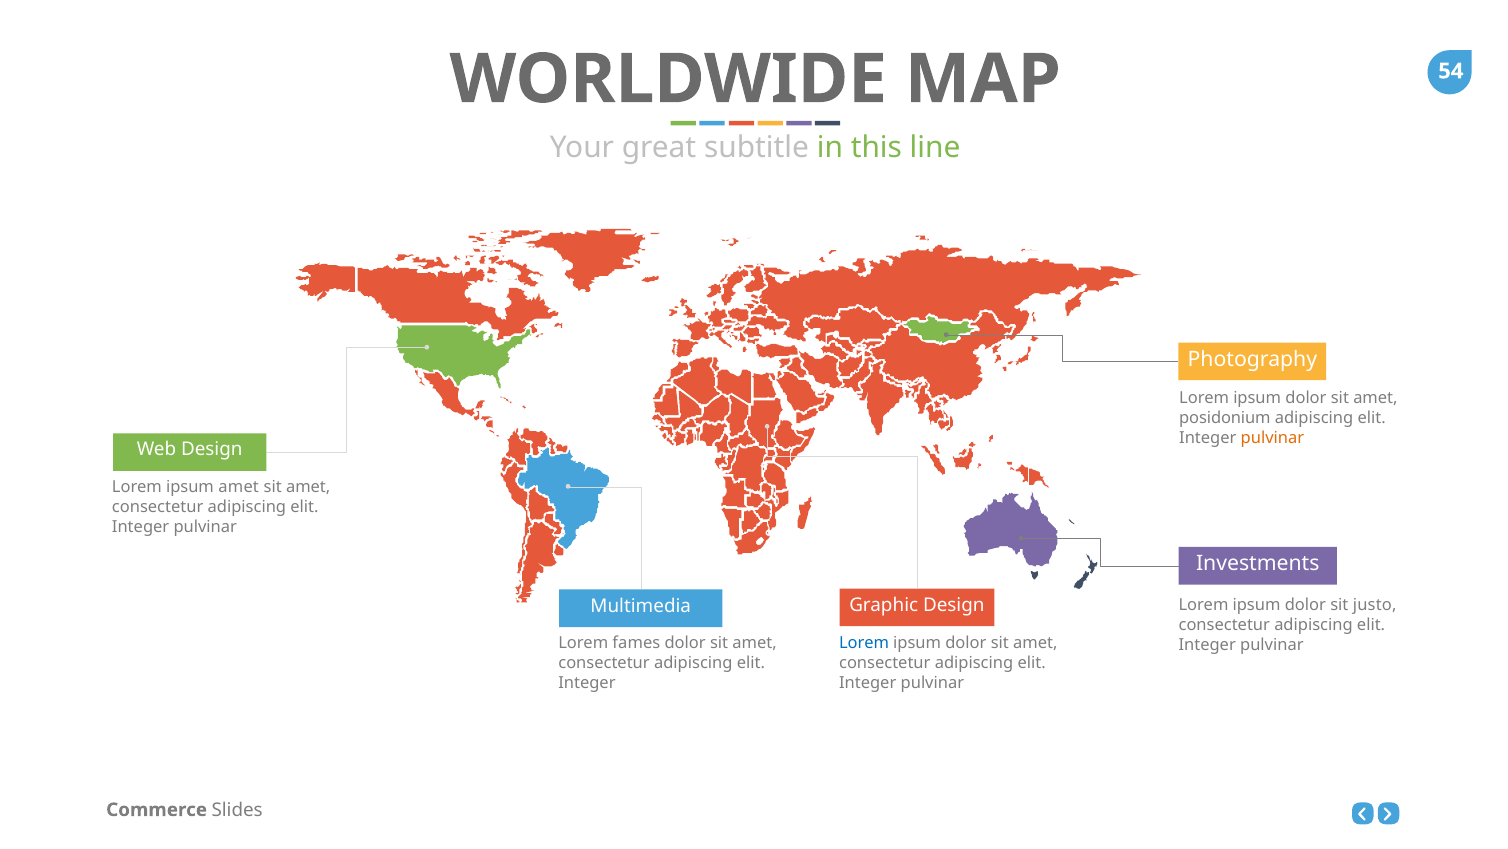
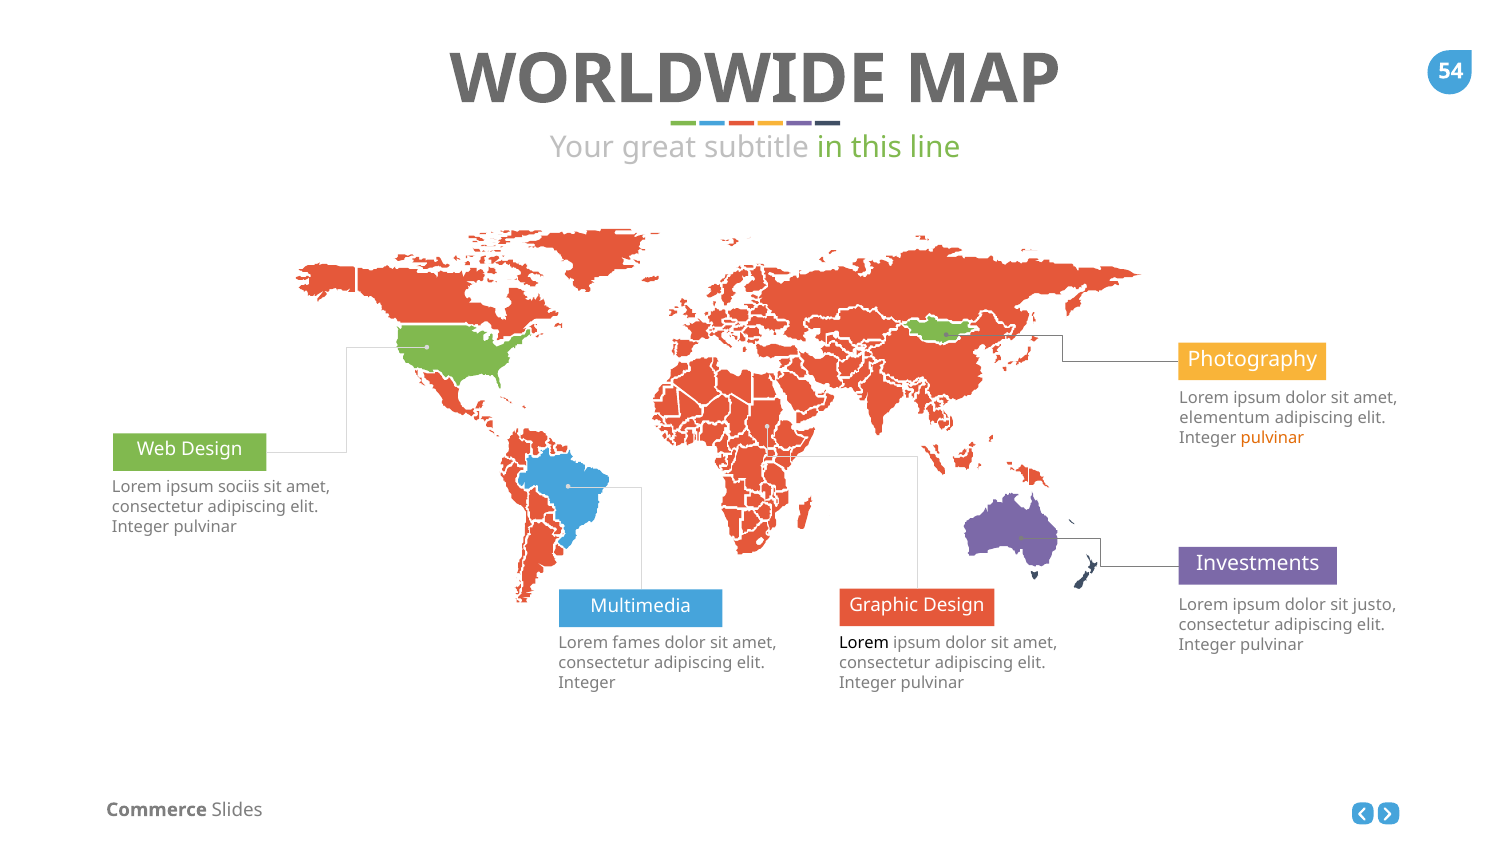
posidonium: posidonium -> elementum
ipsum amet: amet -> sociis
Lorem at (864, 643) colour: blue -> black
